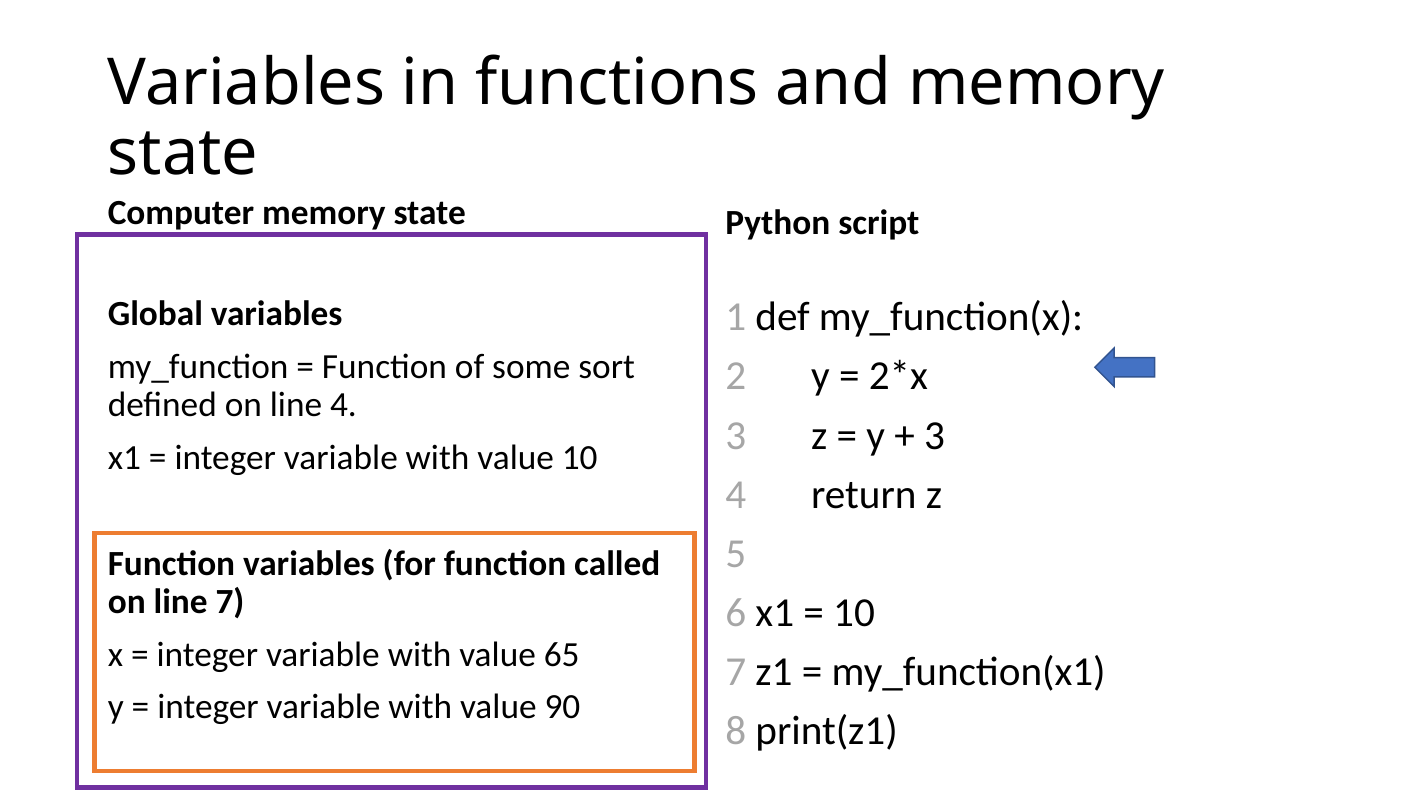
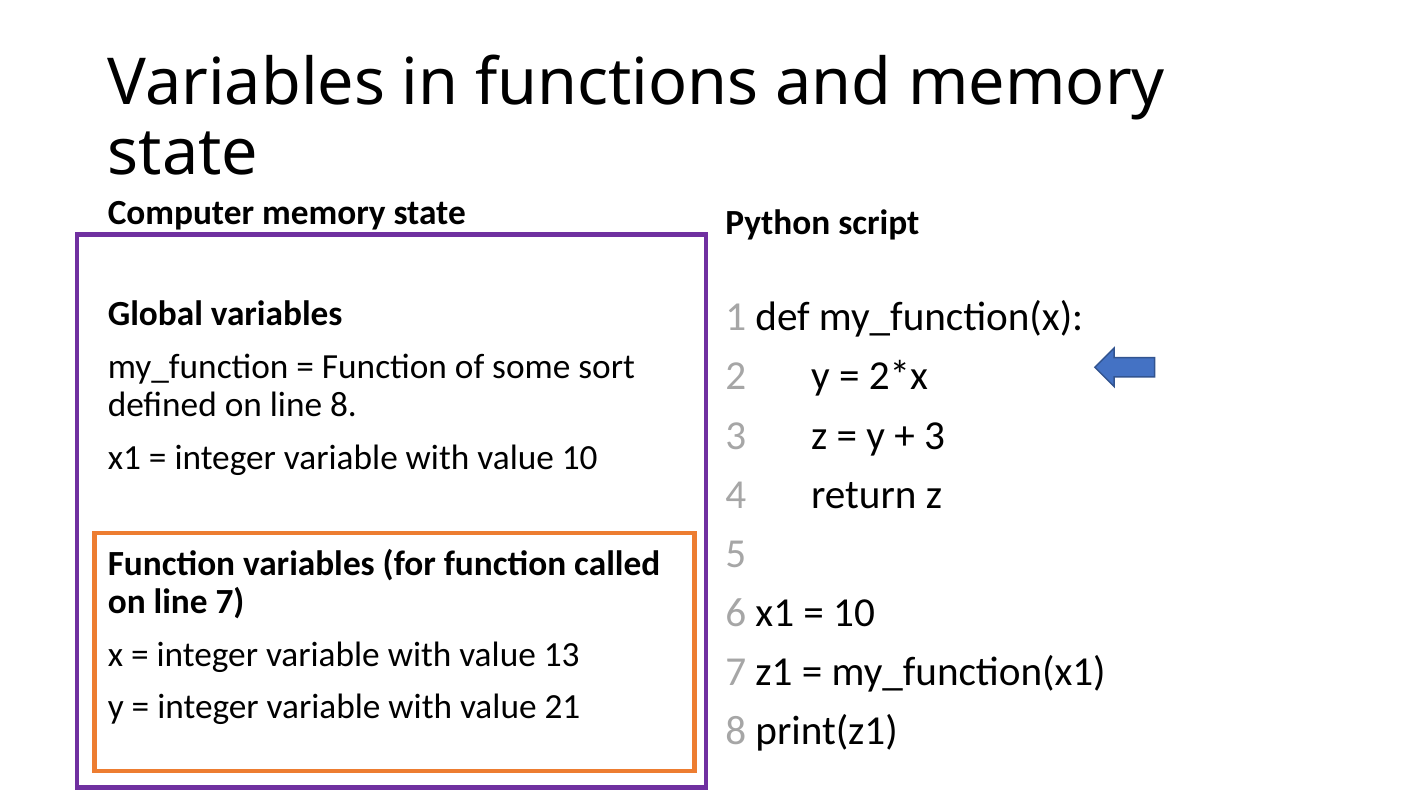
line 4: 4 -> 8
65: 65 -> 13
90: 90 -> 21
